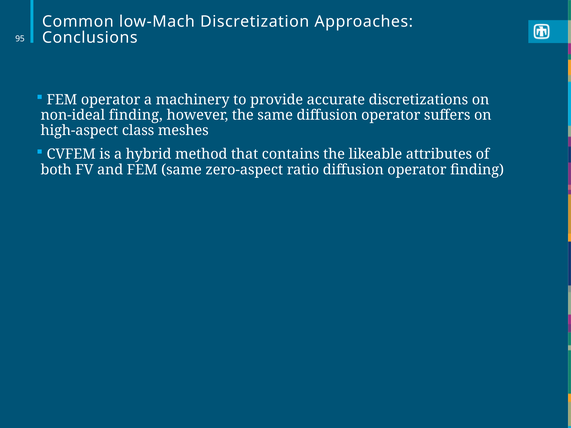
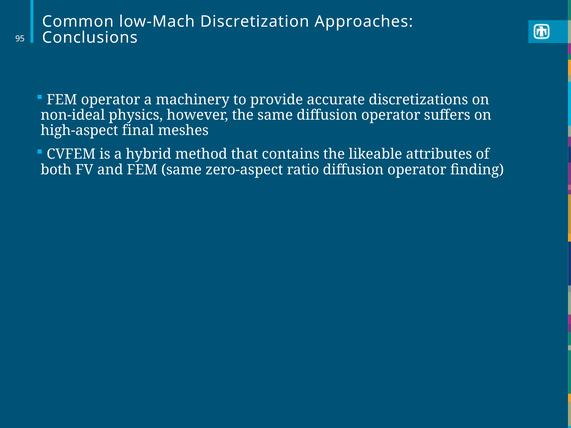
non-ideal finding: finding -> physics
class: class -> final
